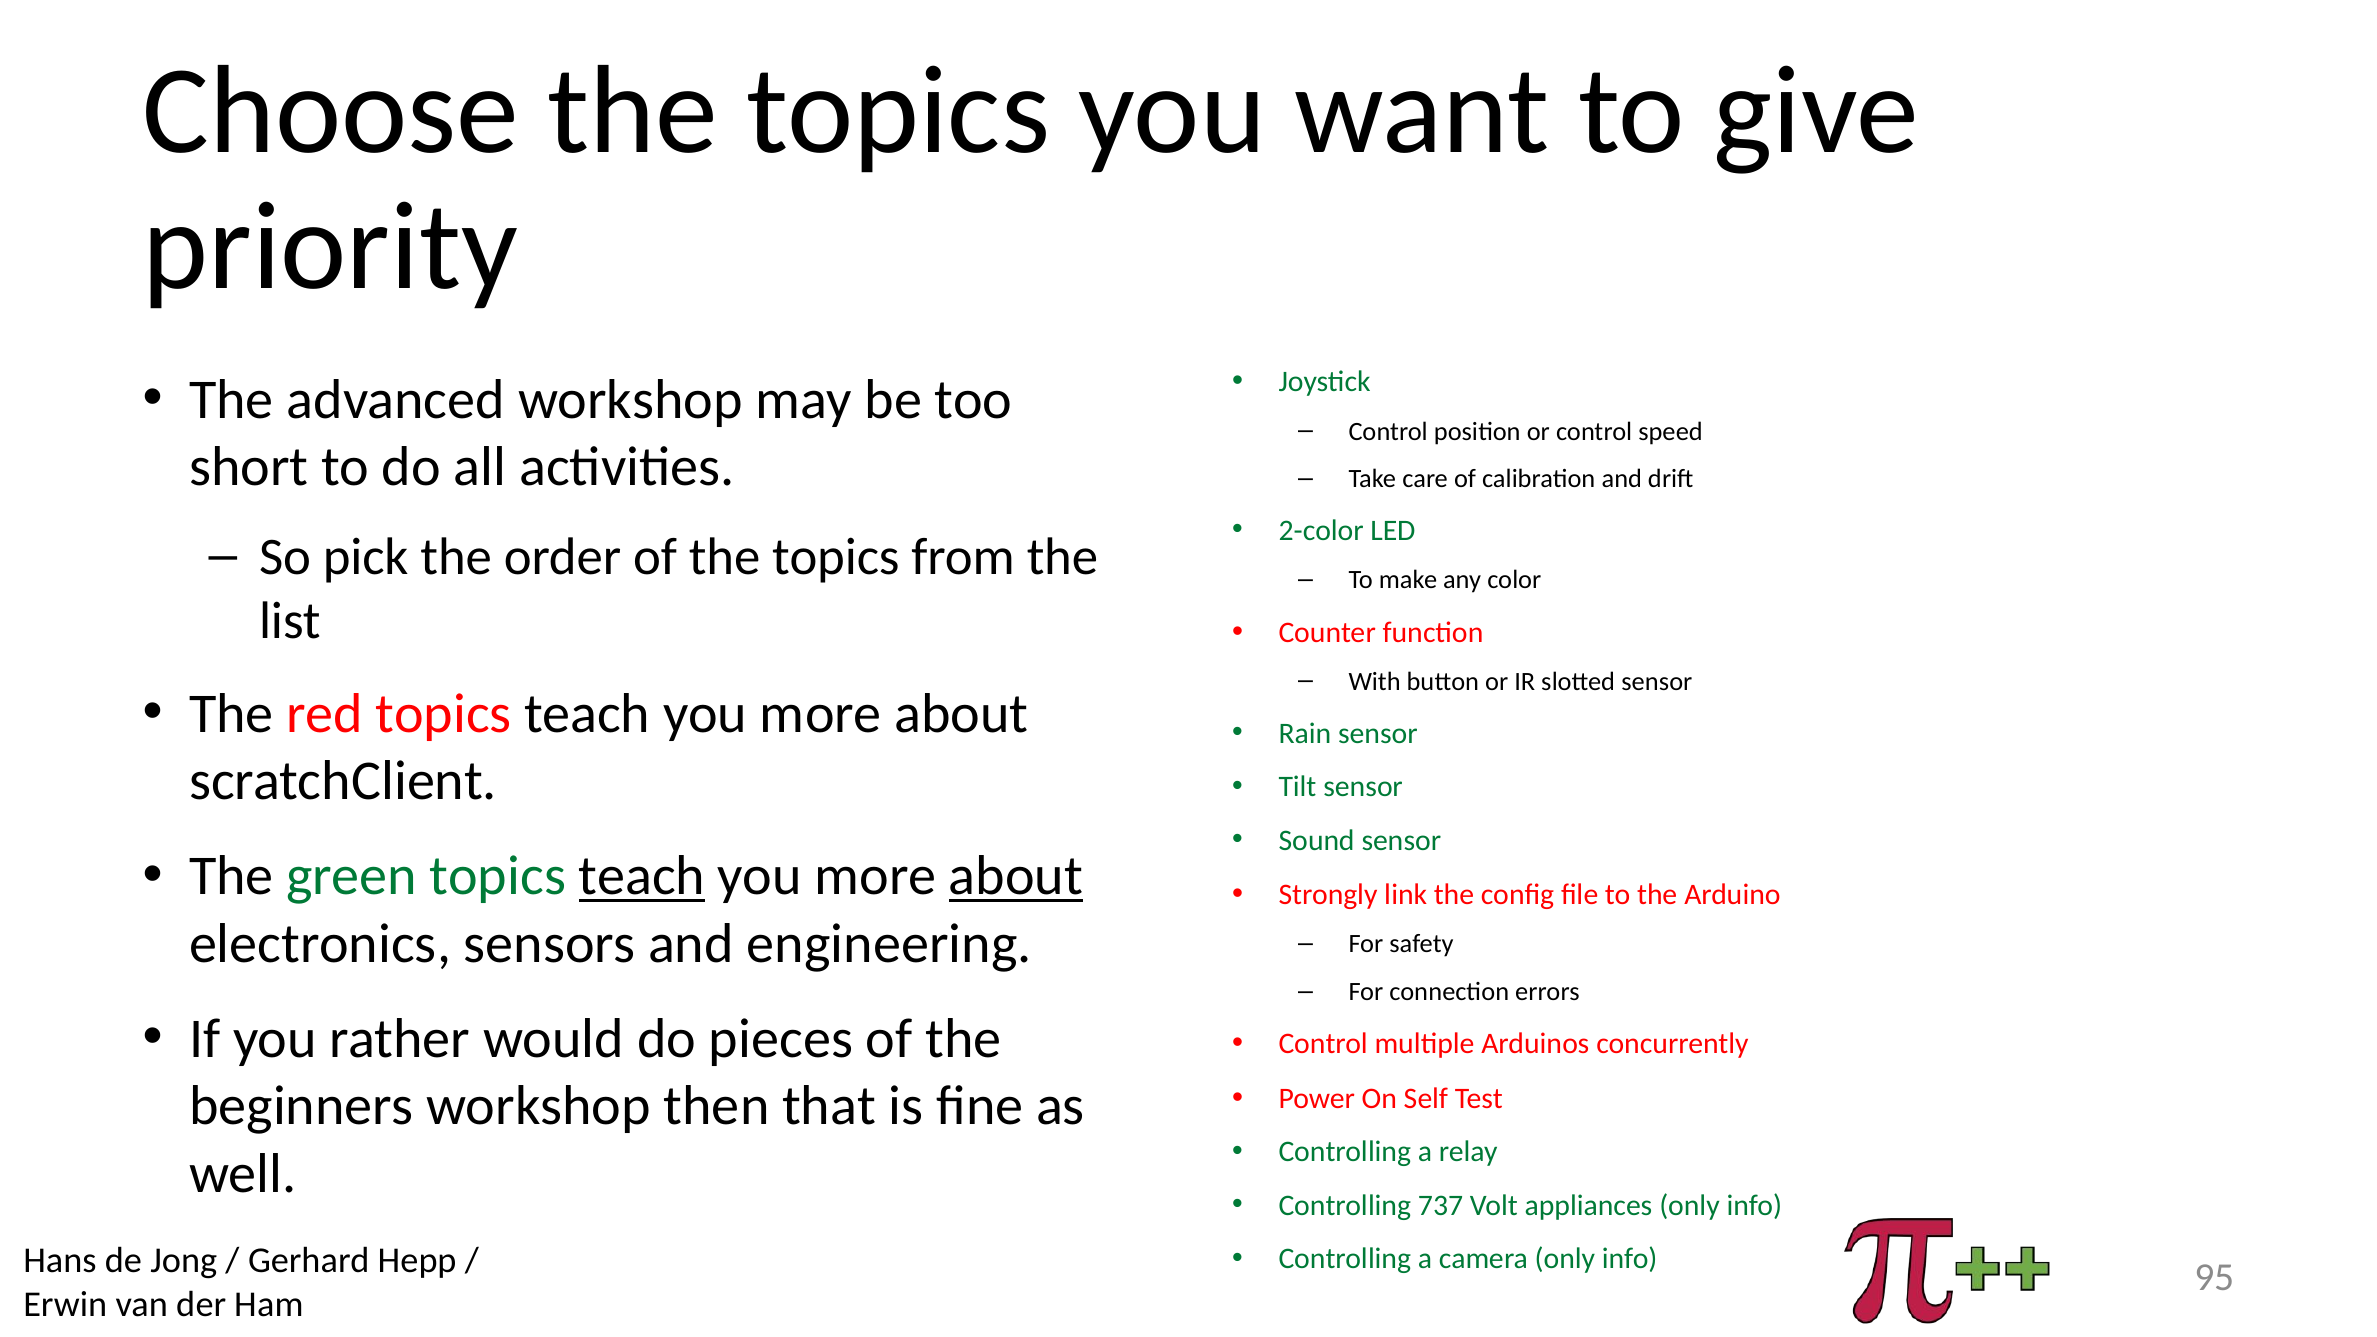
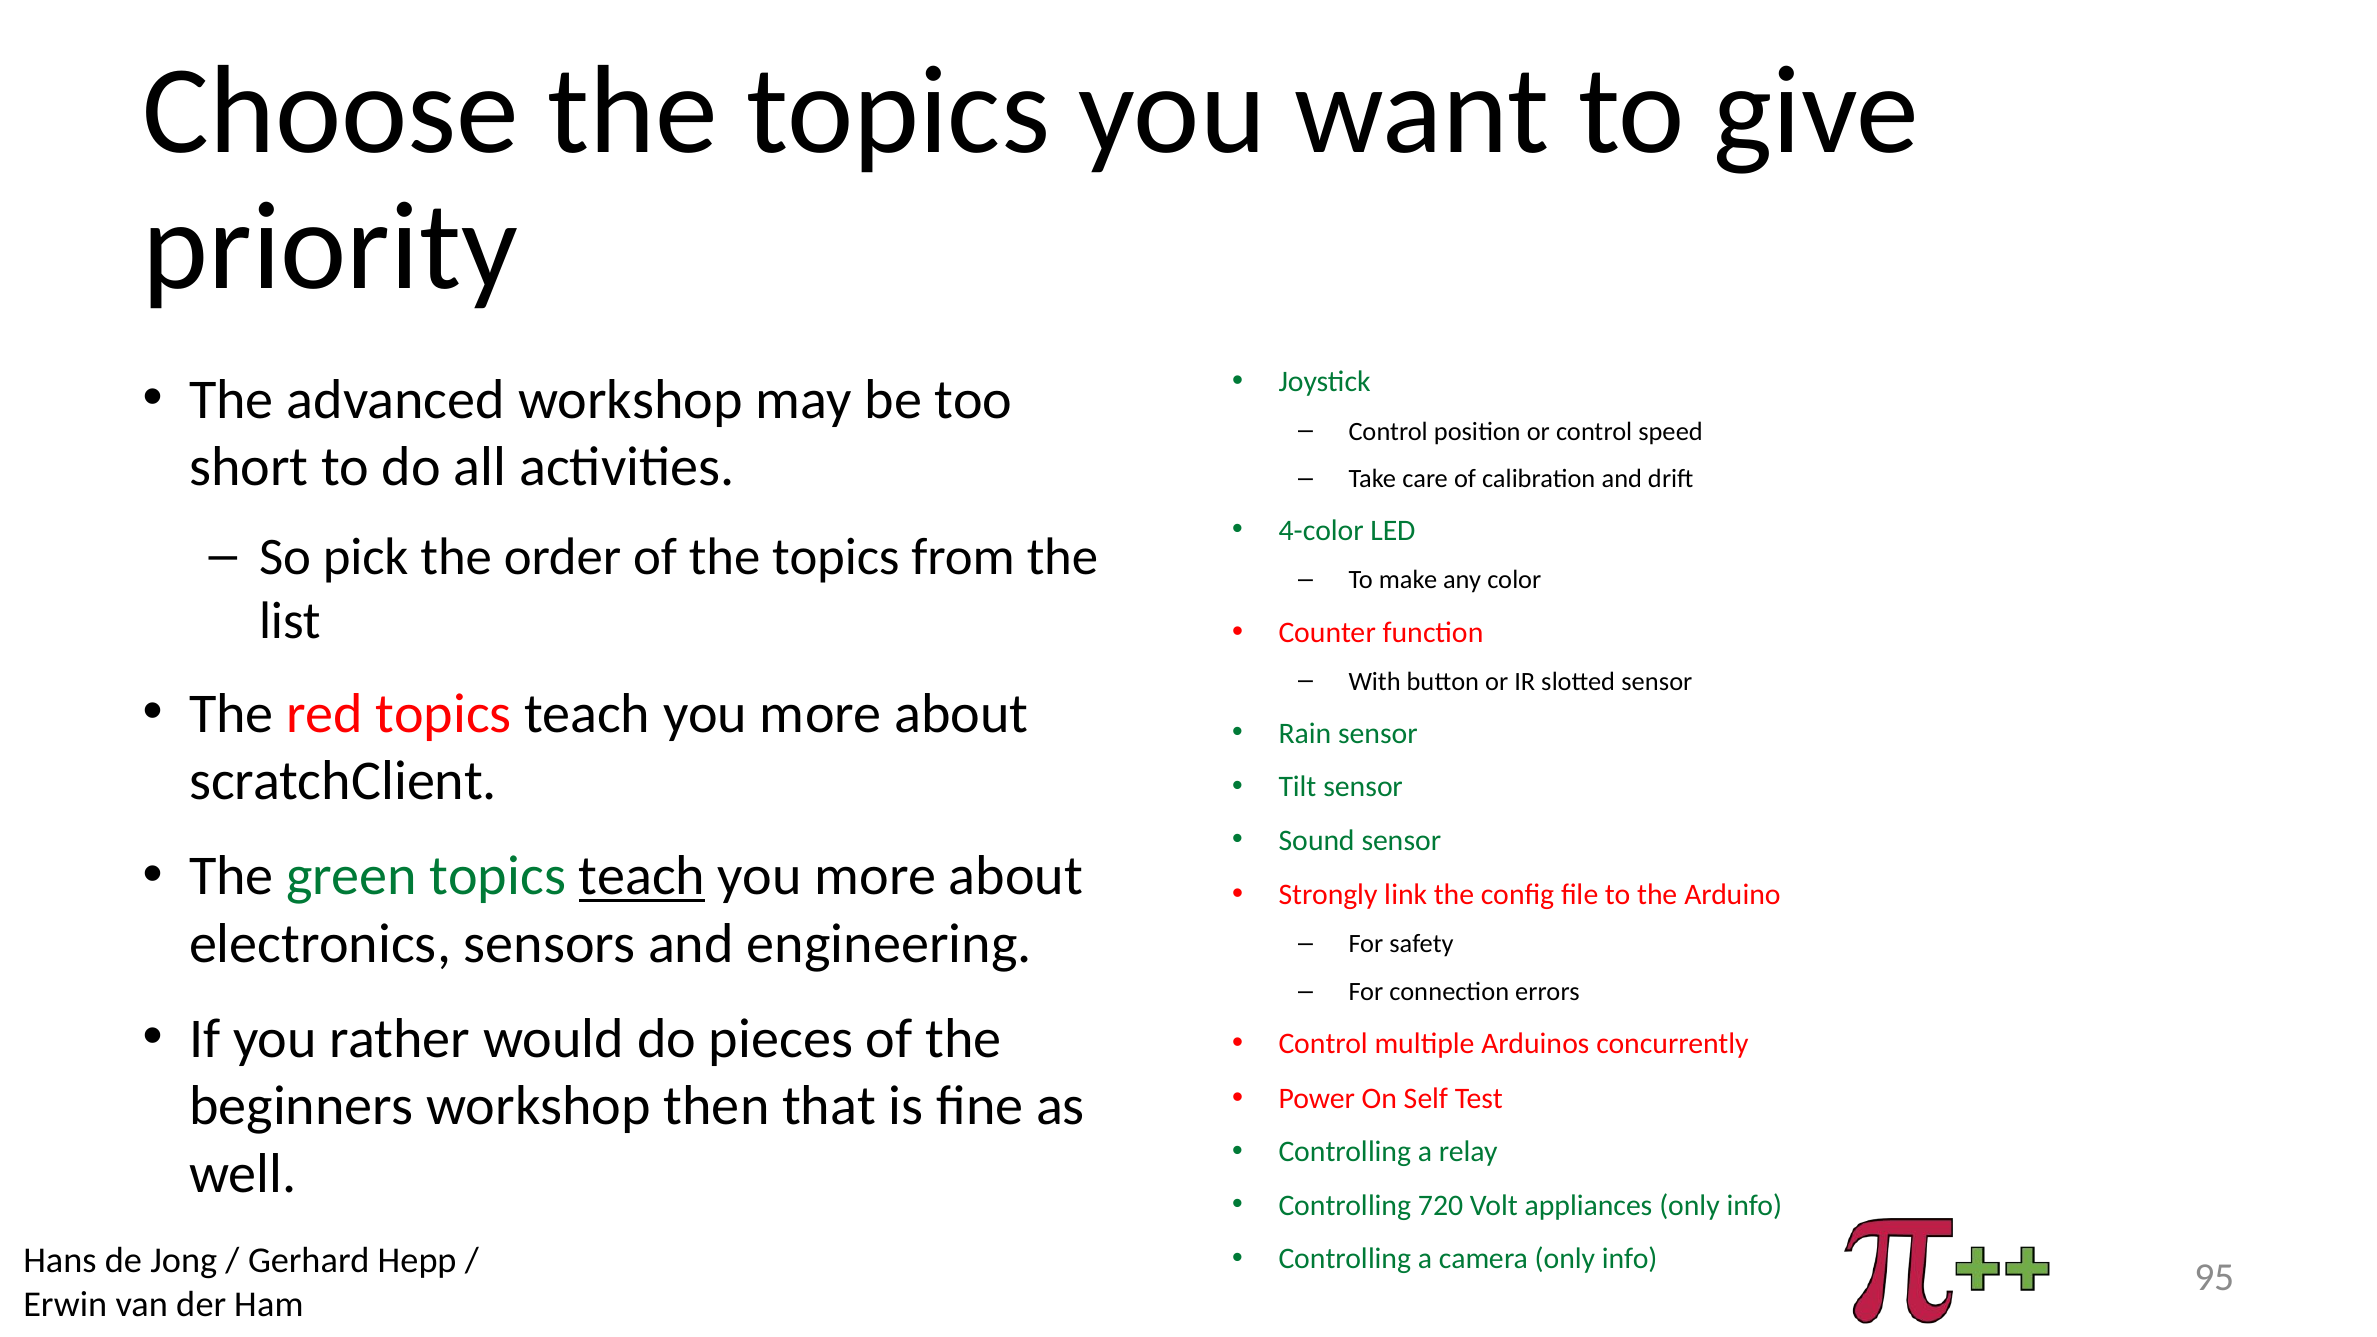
2-color: 2-color -> 4-color
about at (1016, 876) underline: present -> none
737: 737 -> 720
